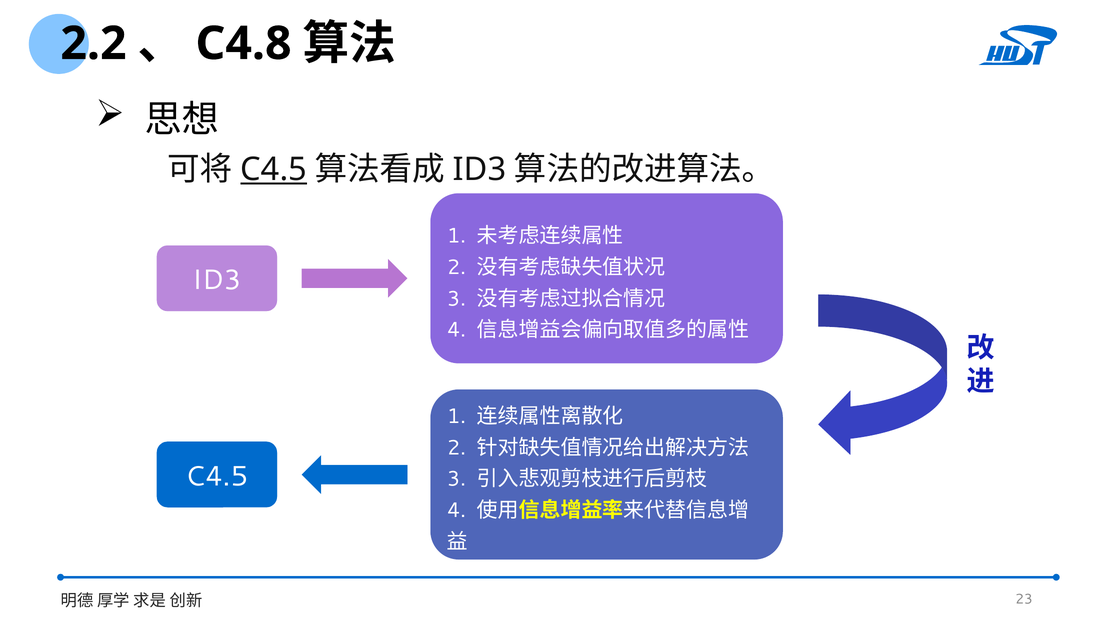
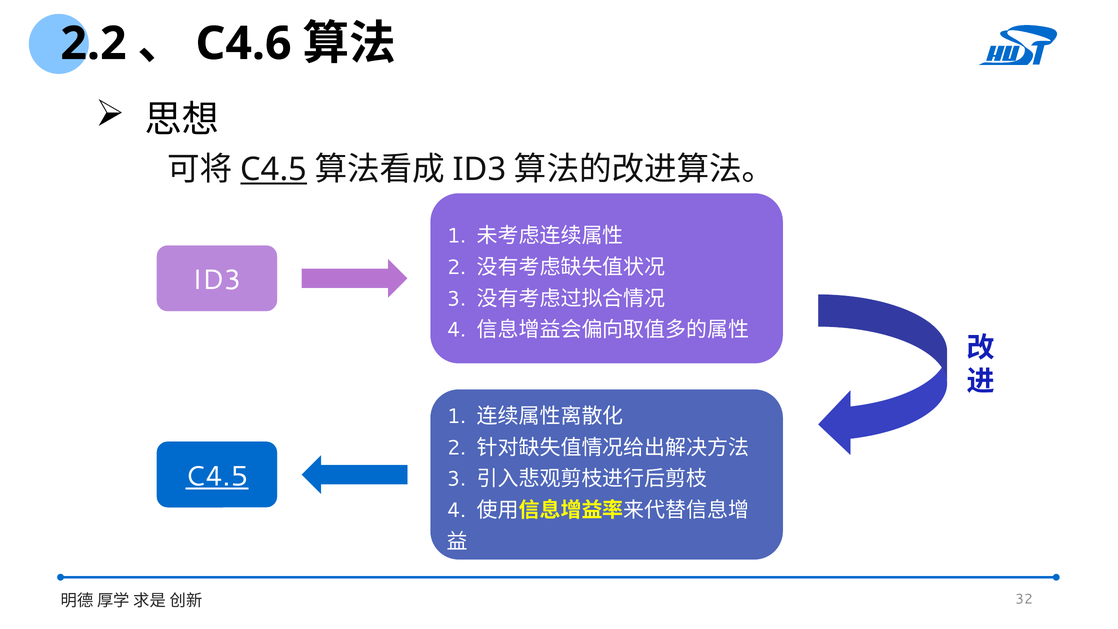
C4.8: C4.8 -> C4.6
C4.5 at (217, 476) underline: none -> present
23: 23 -> 32
